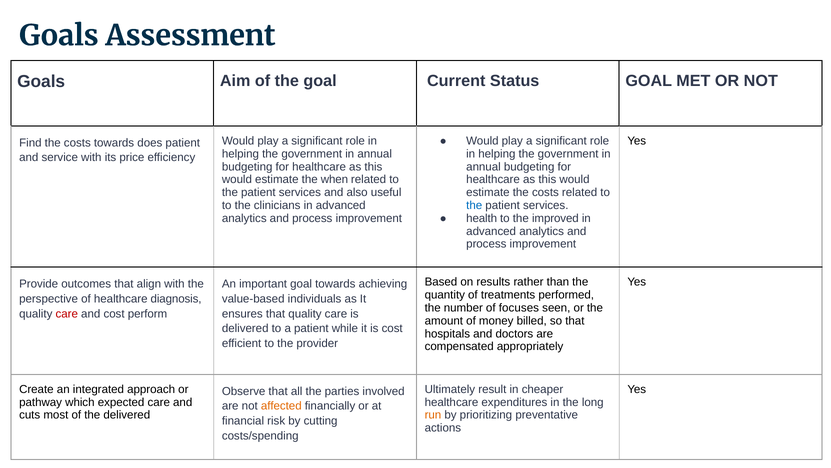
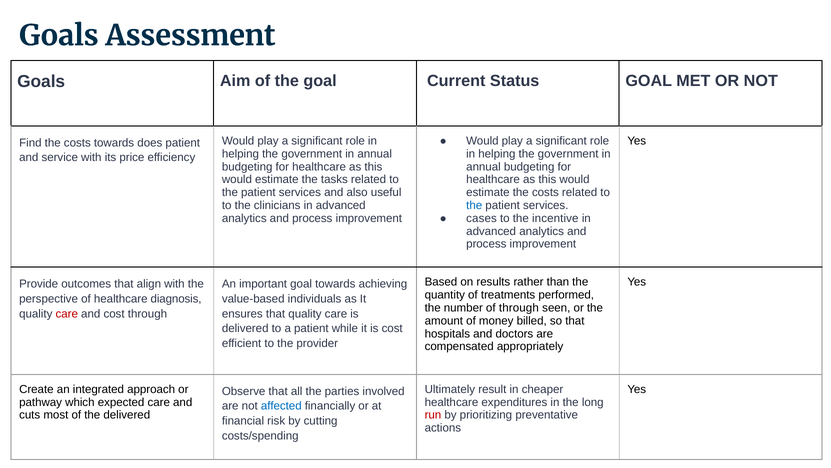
when: when -> tasks
health: health -> cases
improved: improved -> incentive
of focuses: focuses -> through
cost perform: perform -> through
affected colour: orange -> blue
run colour: orange -> red
